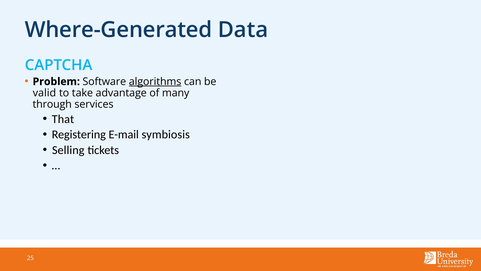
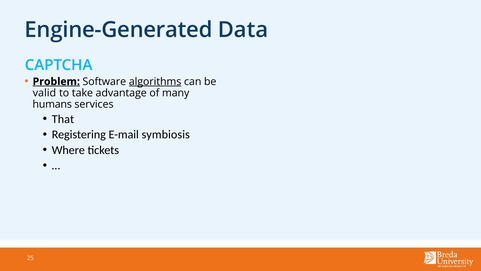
Where-Generated: Where-Generated -> Engine-Generated
Problem underline: none -> present
through: through -> humans
Selling: Selling -> Where
